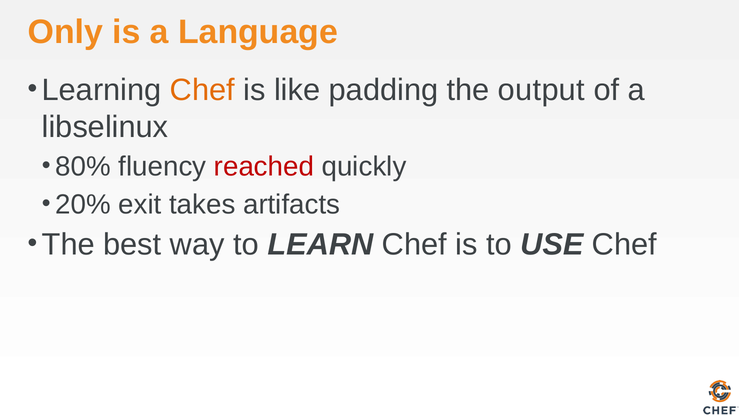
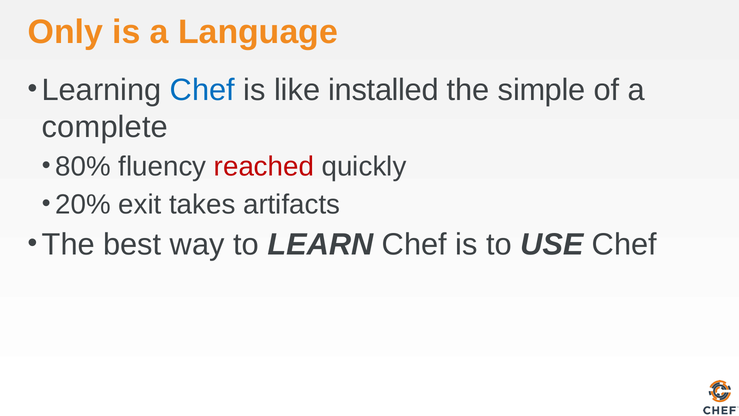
Chef at (202, 90) colour: orange -> blue
padding: padding -> installed
output: output -> simple
libselinux: libselinux -> complete
